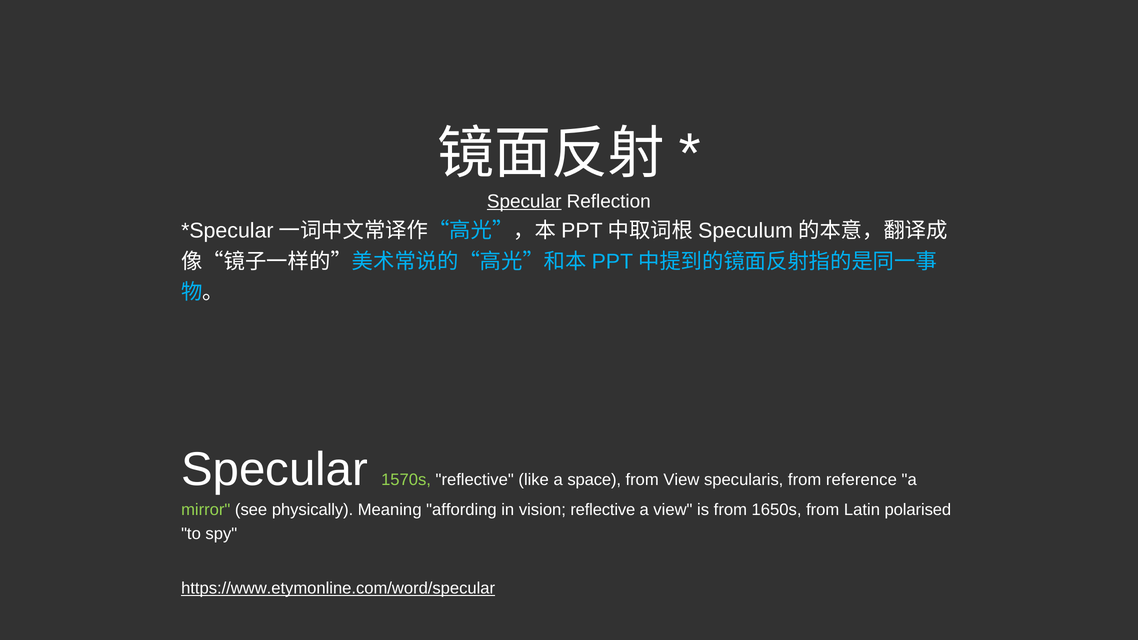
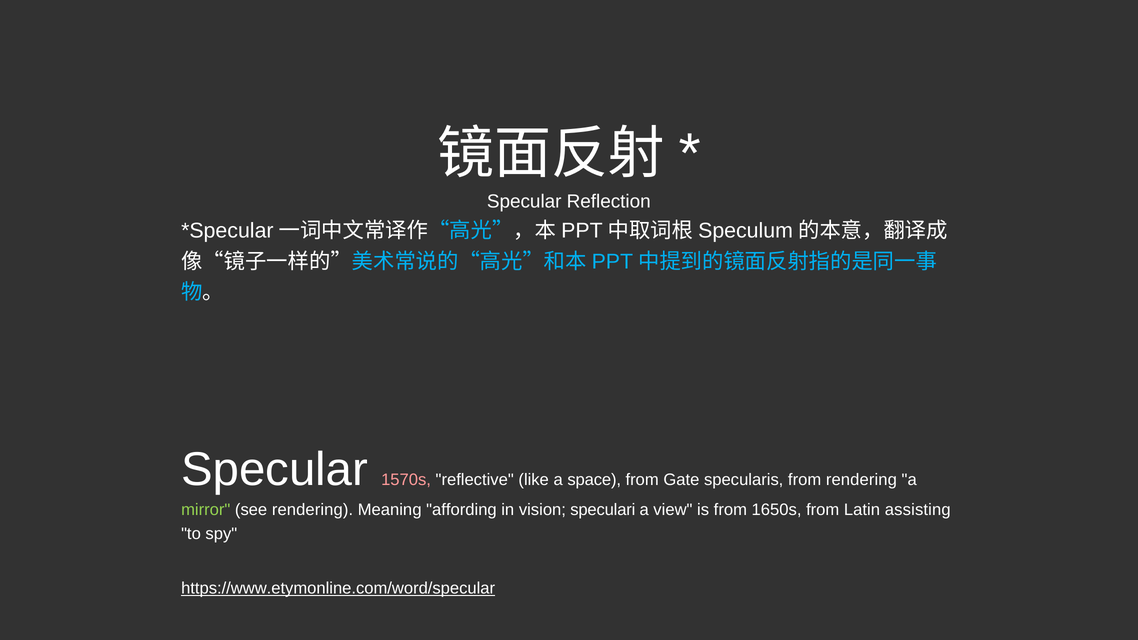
Specular at (524, 201) underline: present -> none
1570s colour: light green -> pink
from View: View -> Gate
from reference: reference -> rendering
see physically: physically -> rendering
vision reflective: reflective -> speculari
polarised: polarised -> assisting
